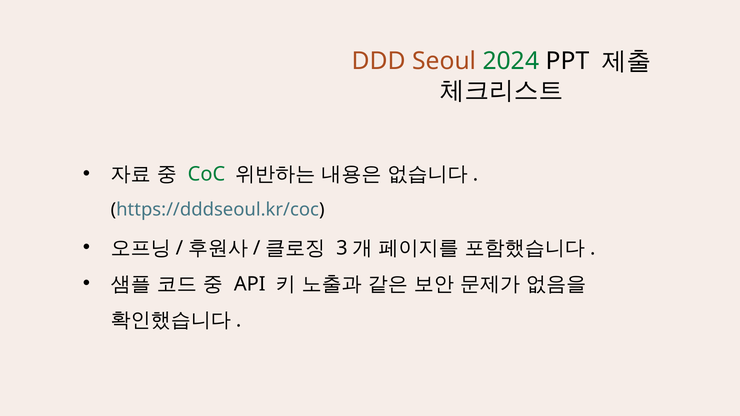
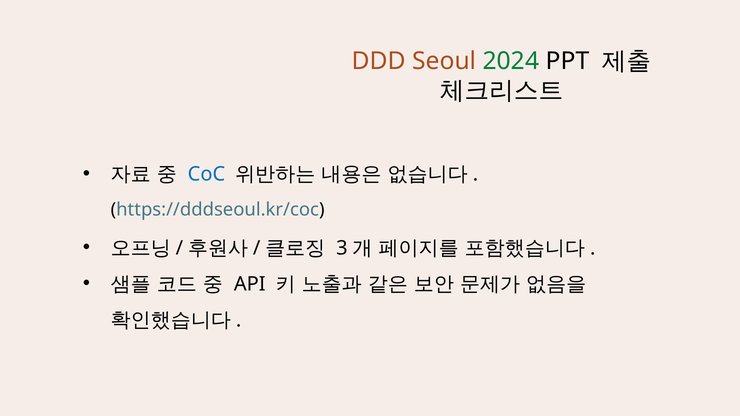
CoC colour: green -> blue
